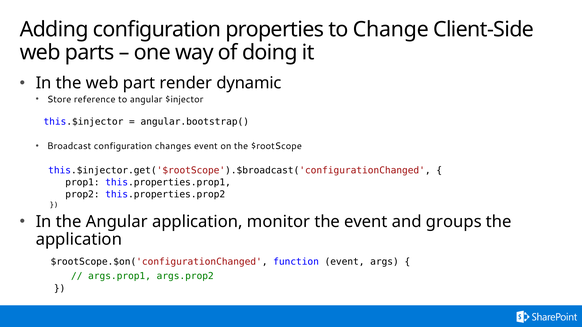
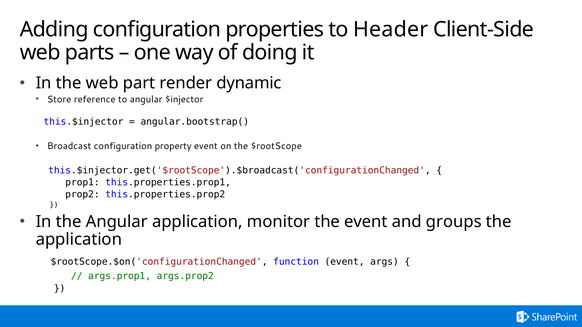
Change: Change -> Header
changes: changes -> property
